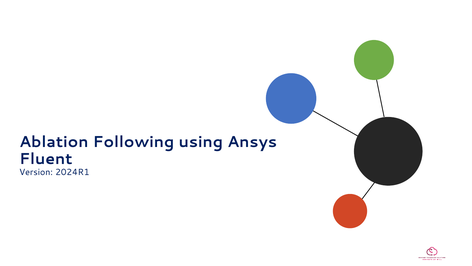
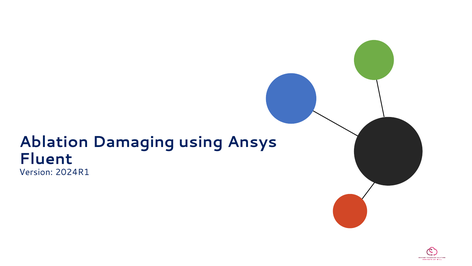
Following: Following -> Damaging
